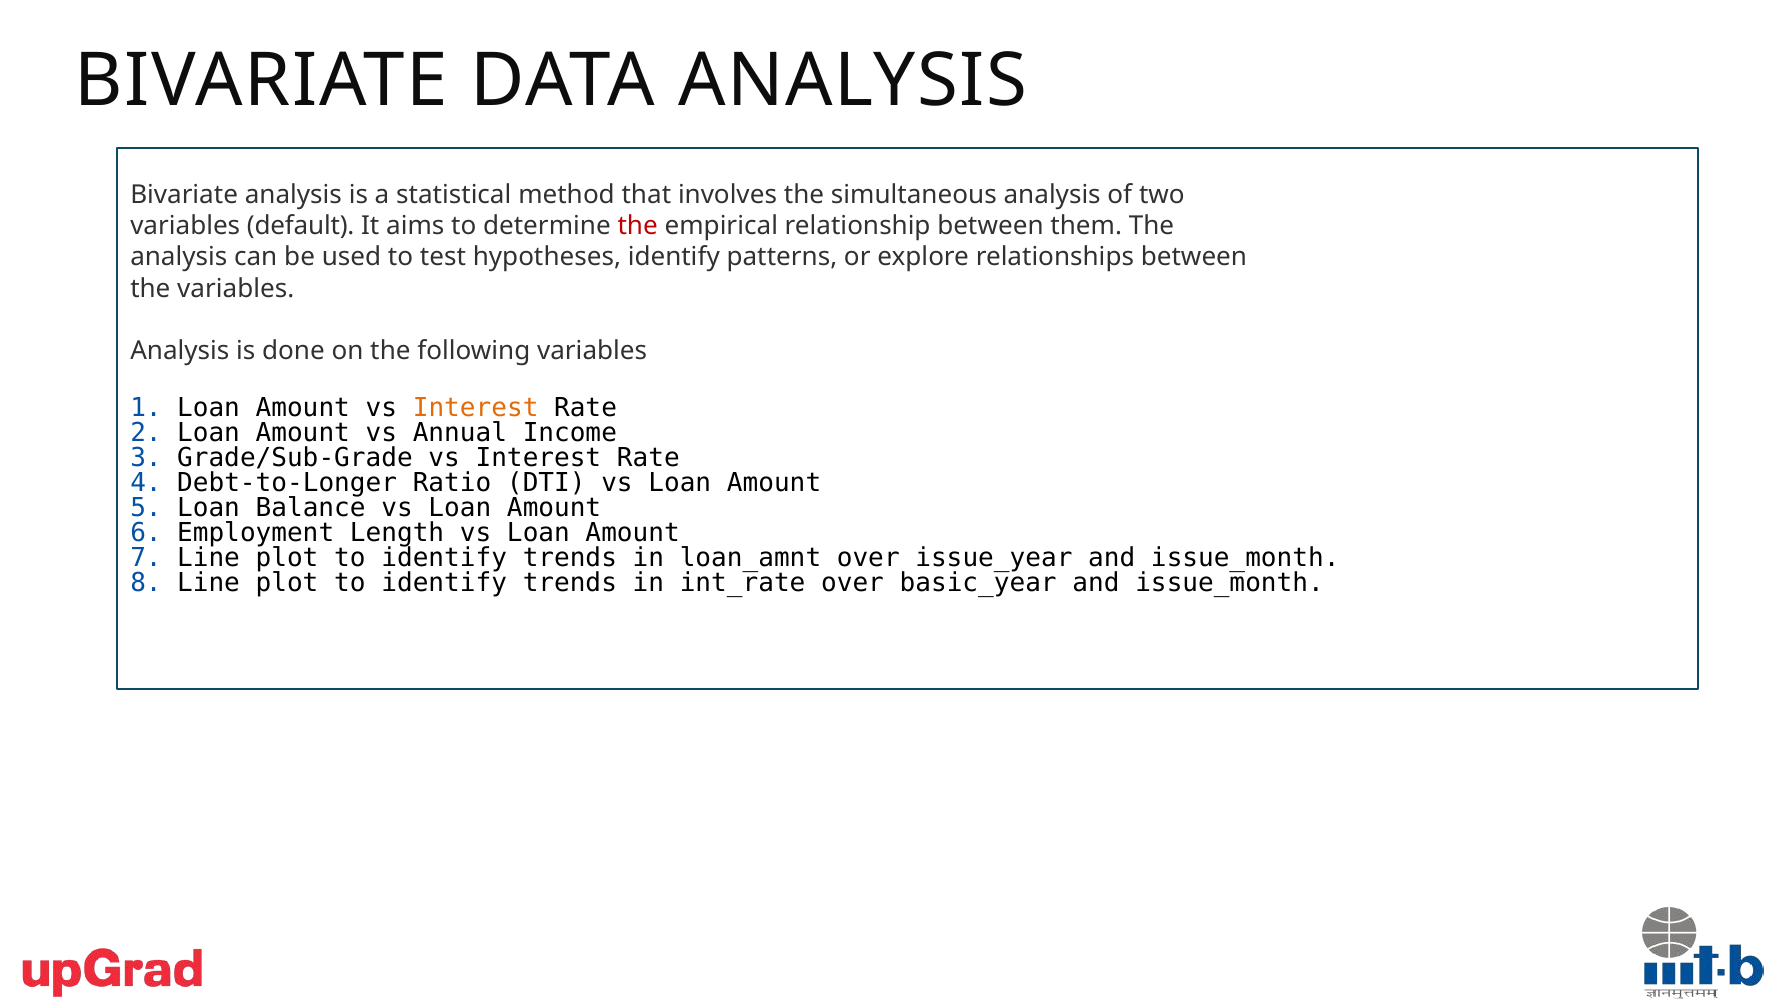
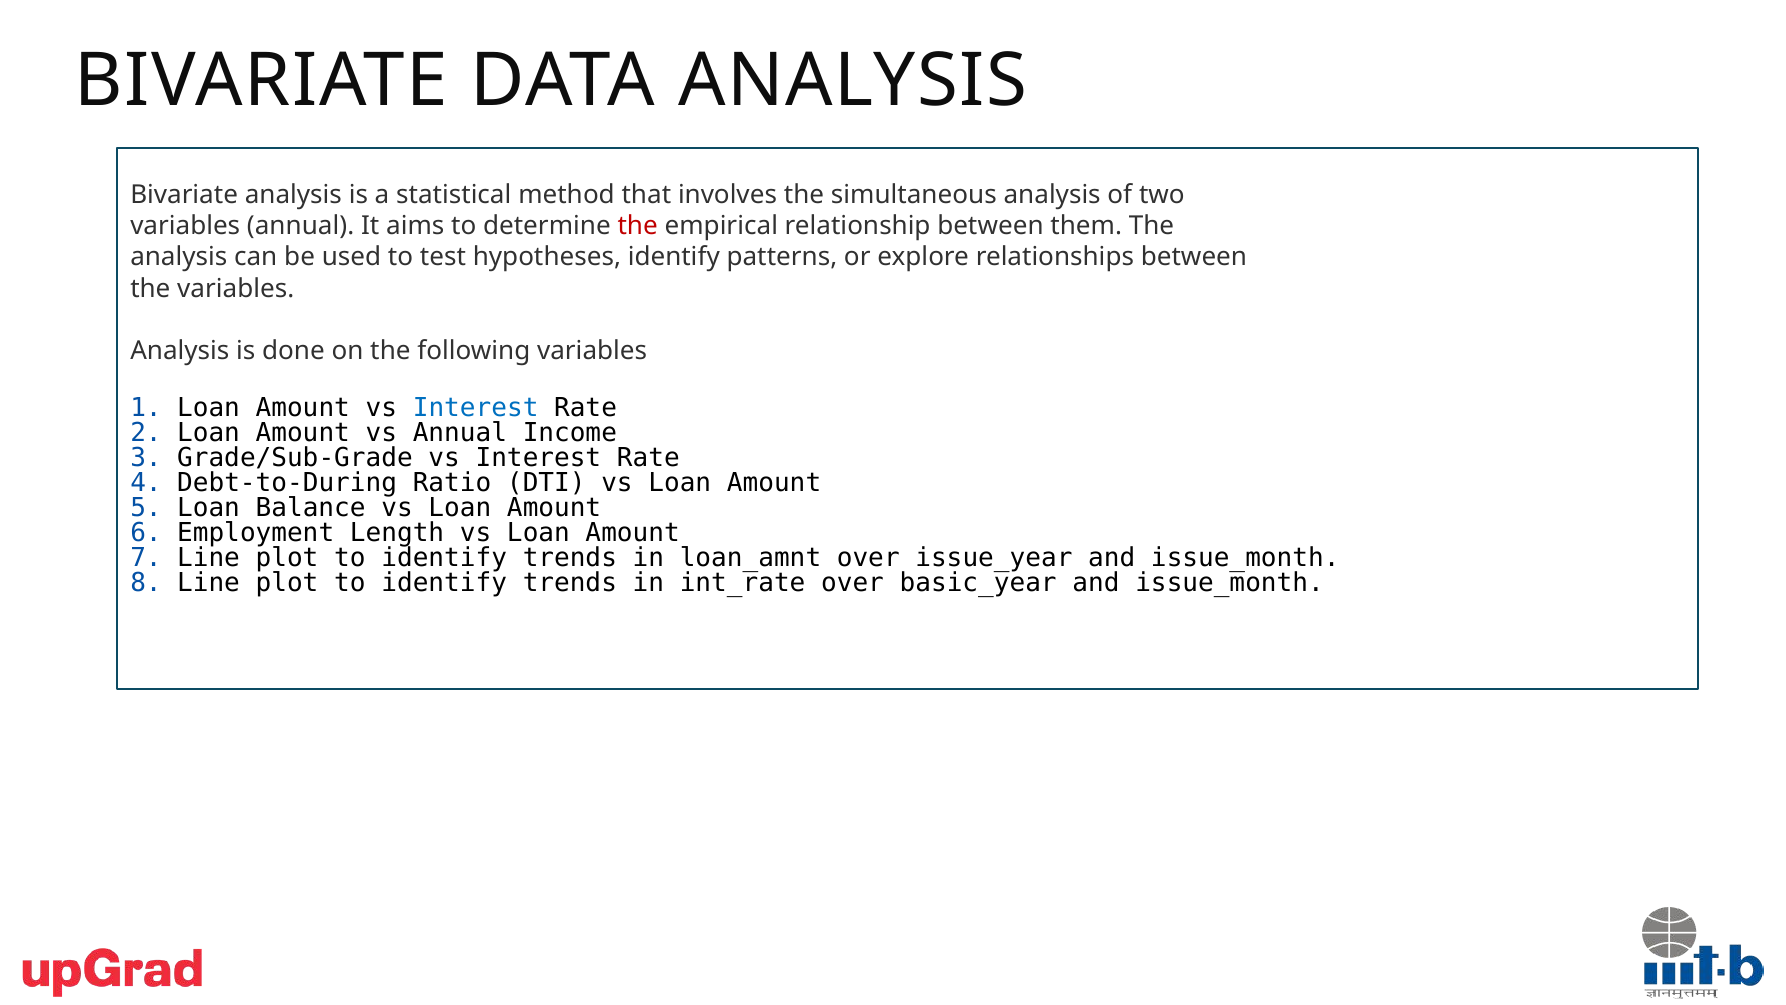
variables default: default -> annual
Interest at (476, 407) colour: orange -> blue
Debt-to-Longer: Debt-to-Longer -> Debt-to-During
